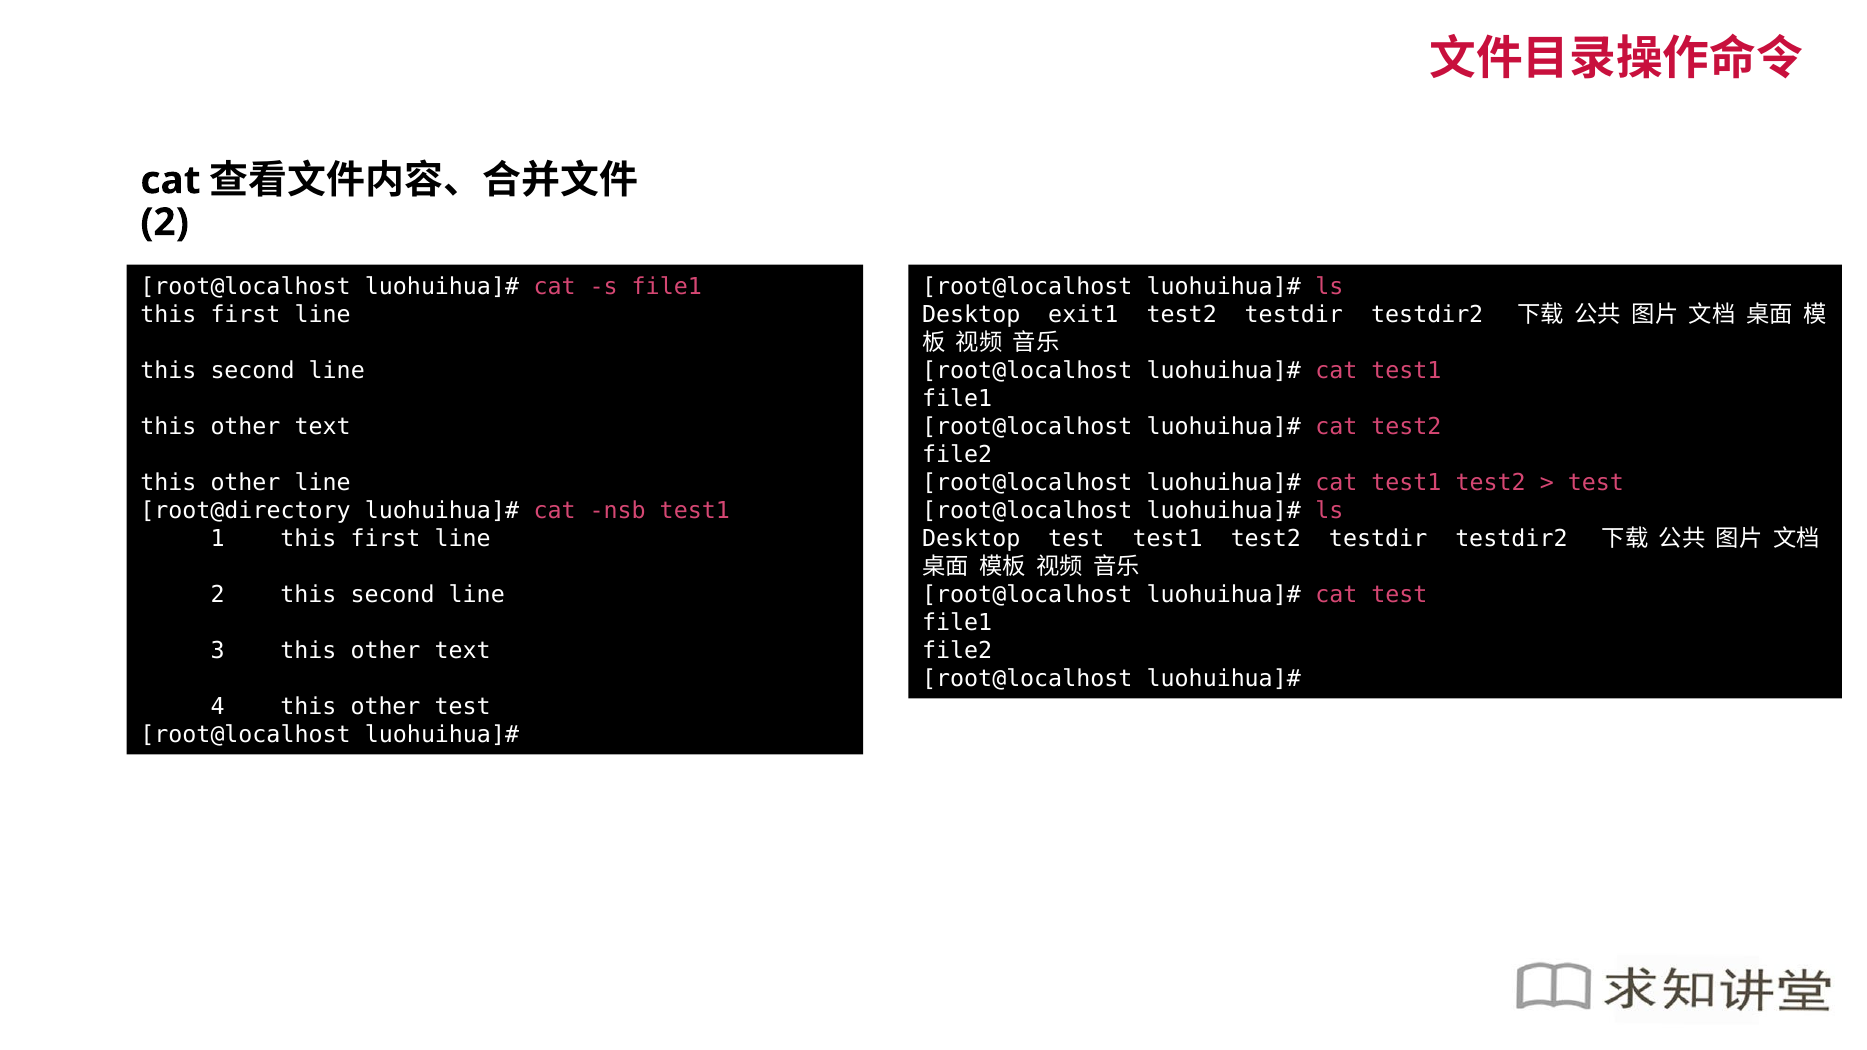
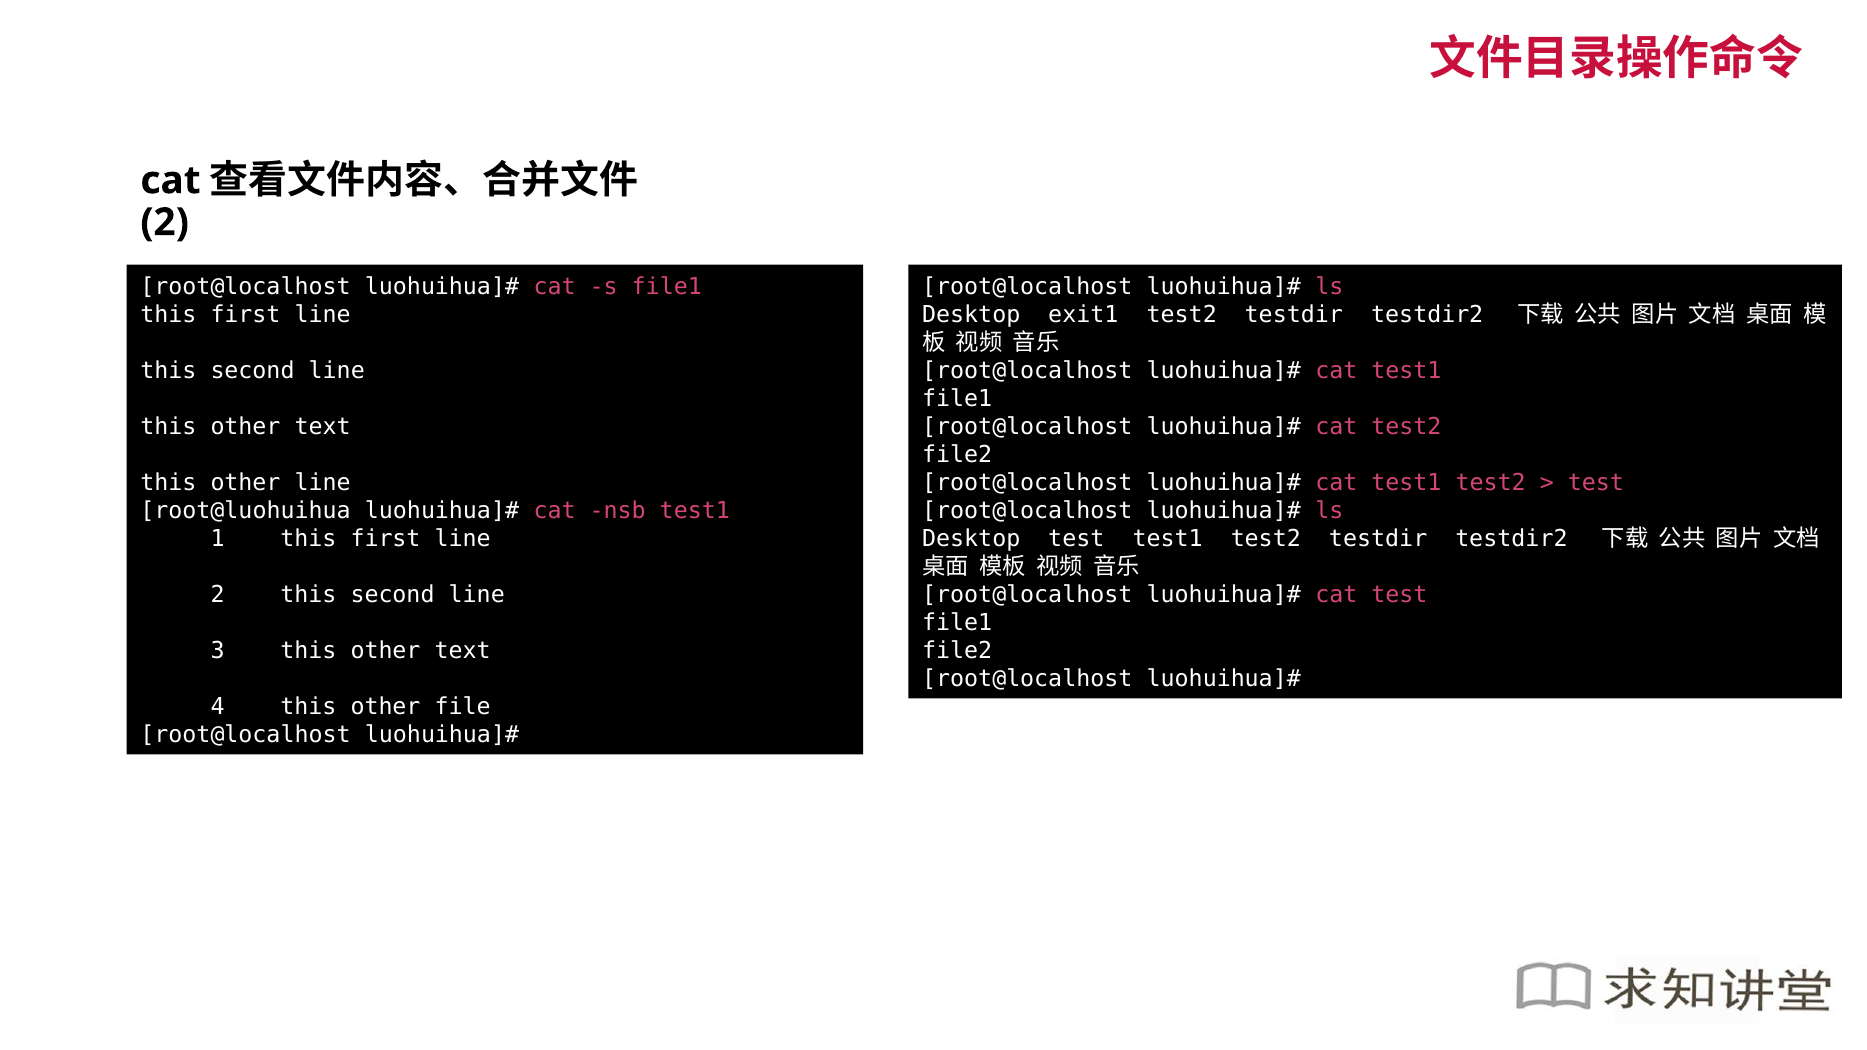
root@directory: root@directory -> root@luohuihua
other test: test -> file
